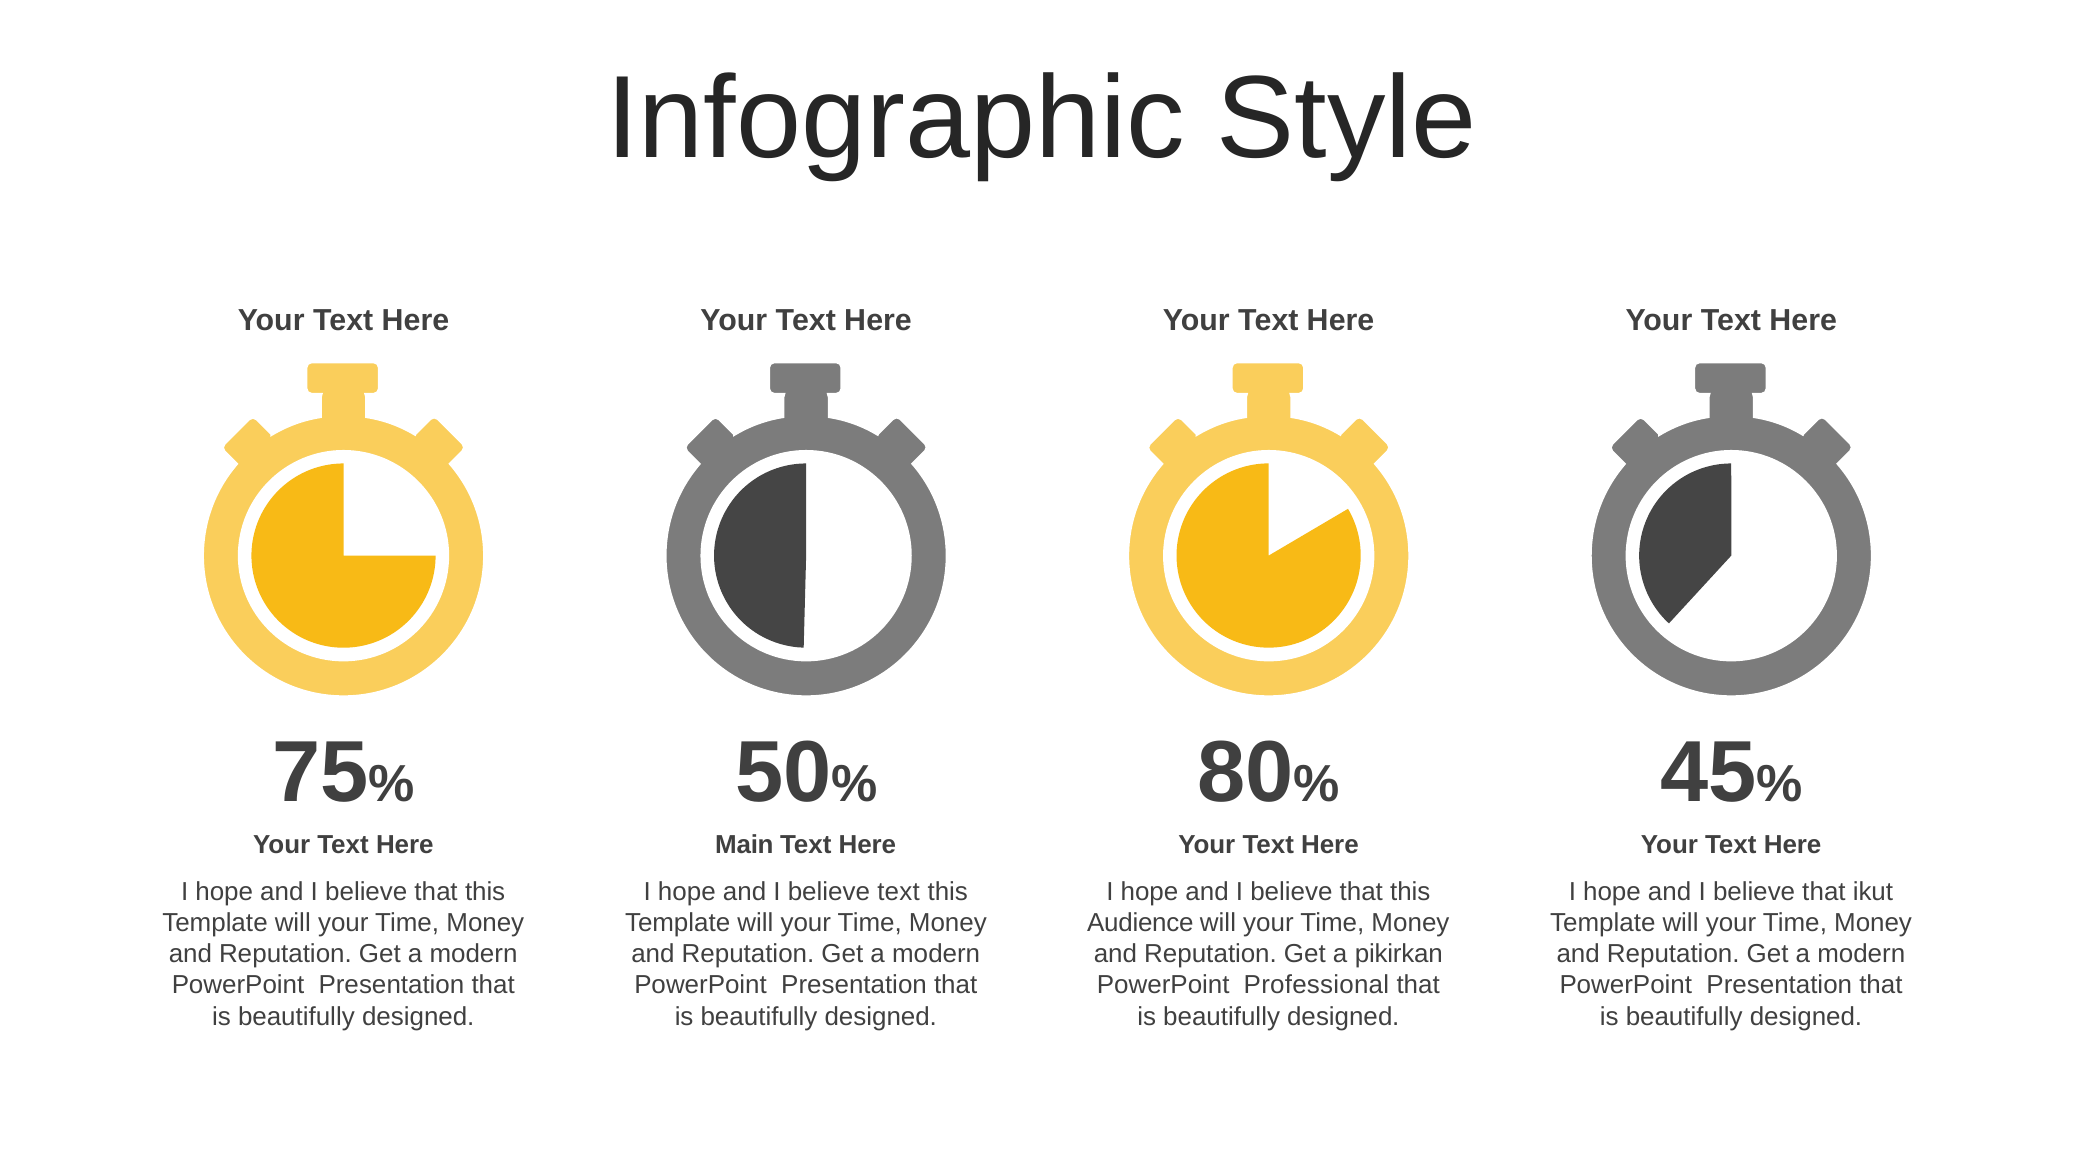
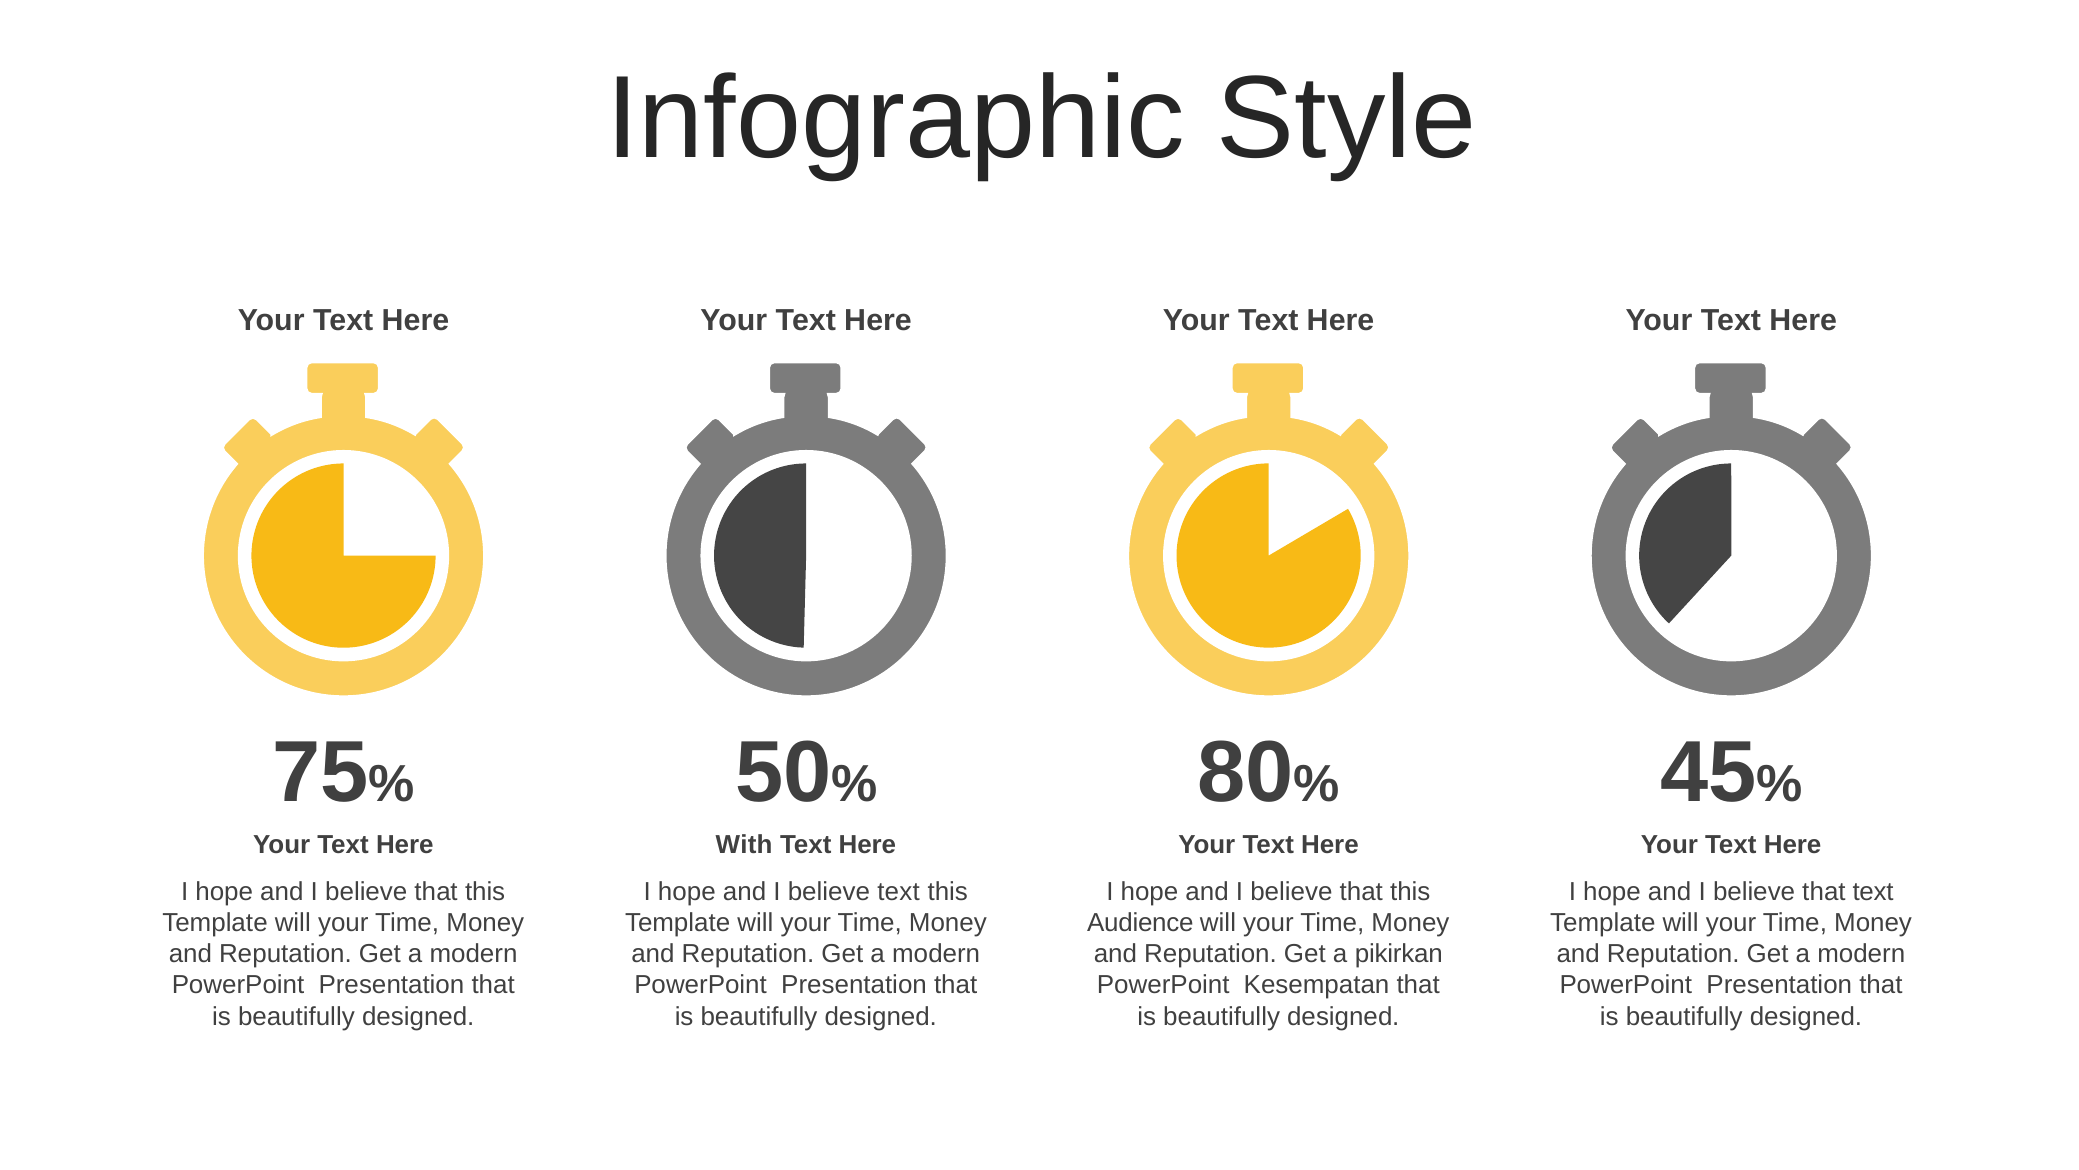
Main: Main -> With
that ikut: ikut -> text
Professional: Professional -> Kesempatan
